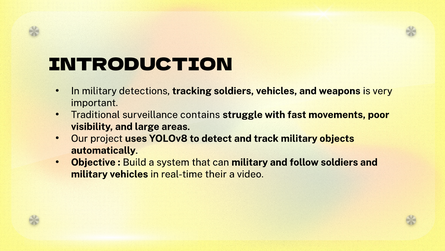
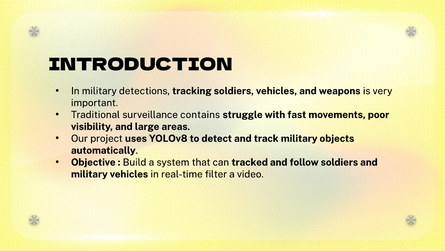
can military: military -> tracked
their: their -> filter
